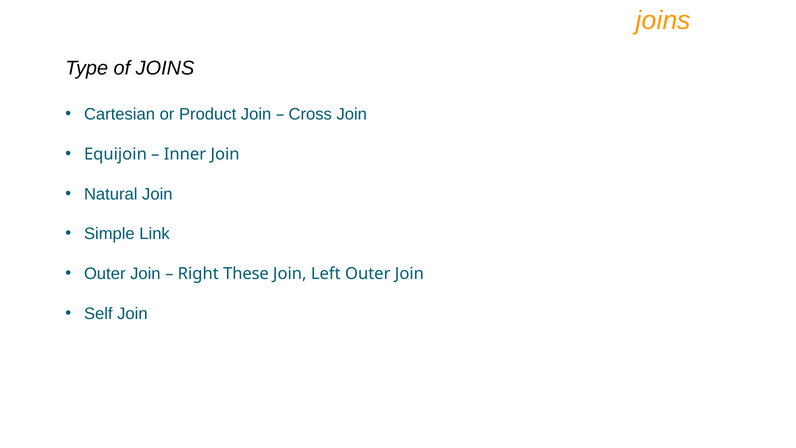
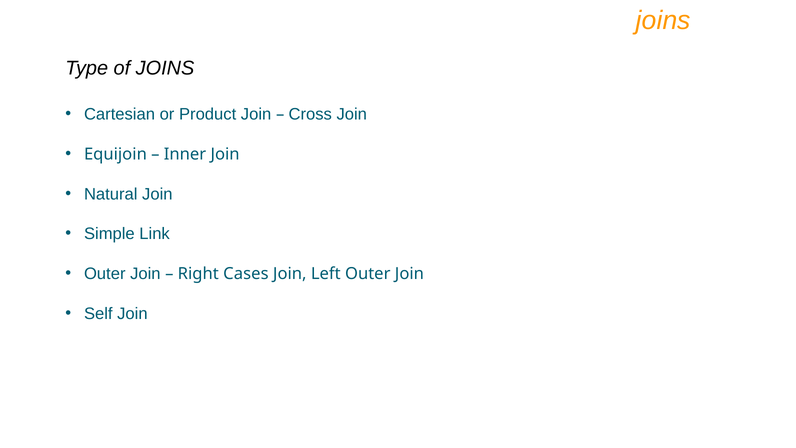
These: These -> Cases
